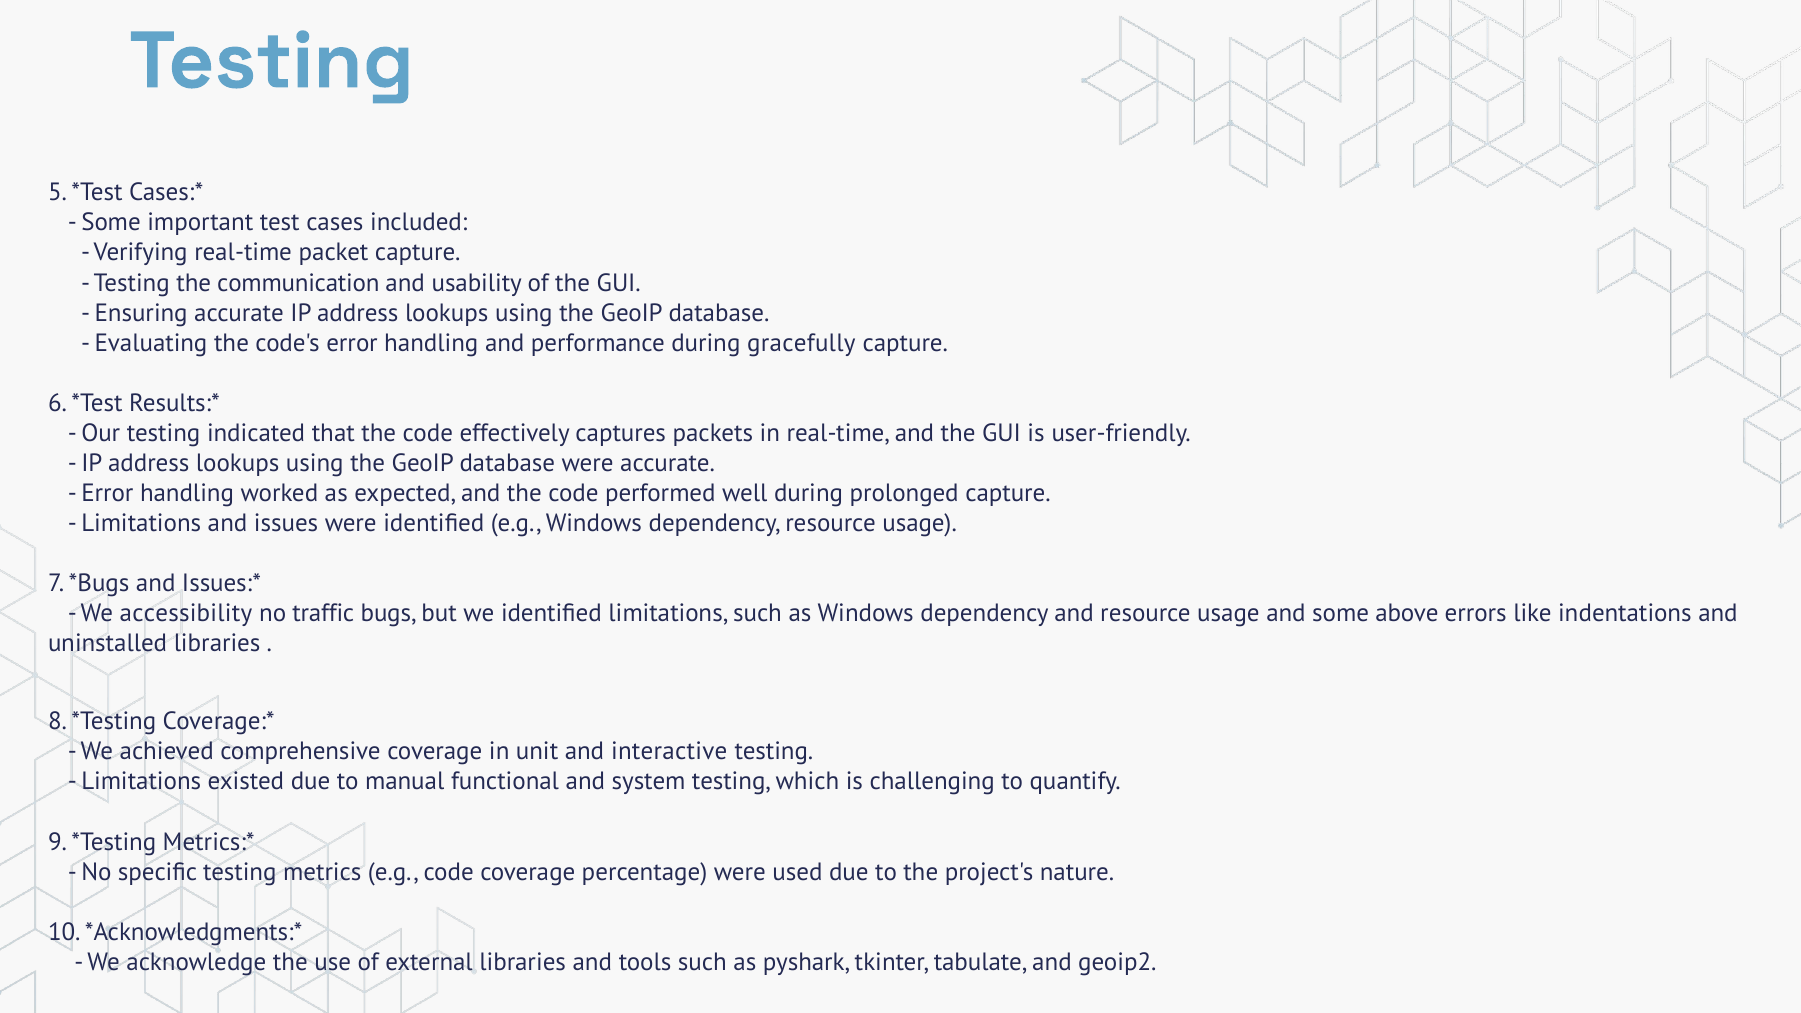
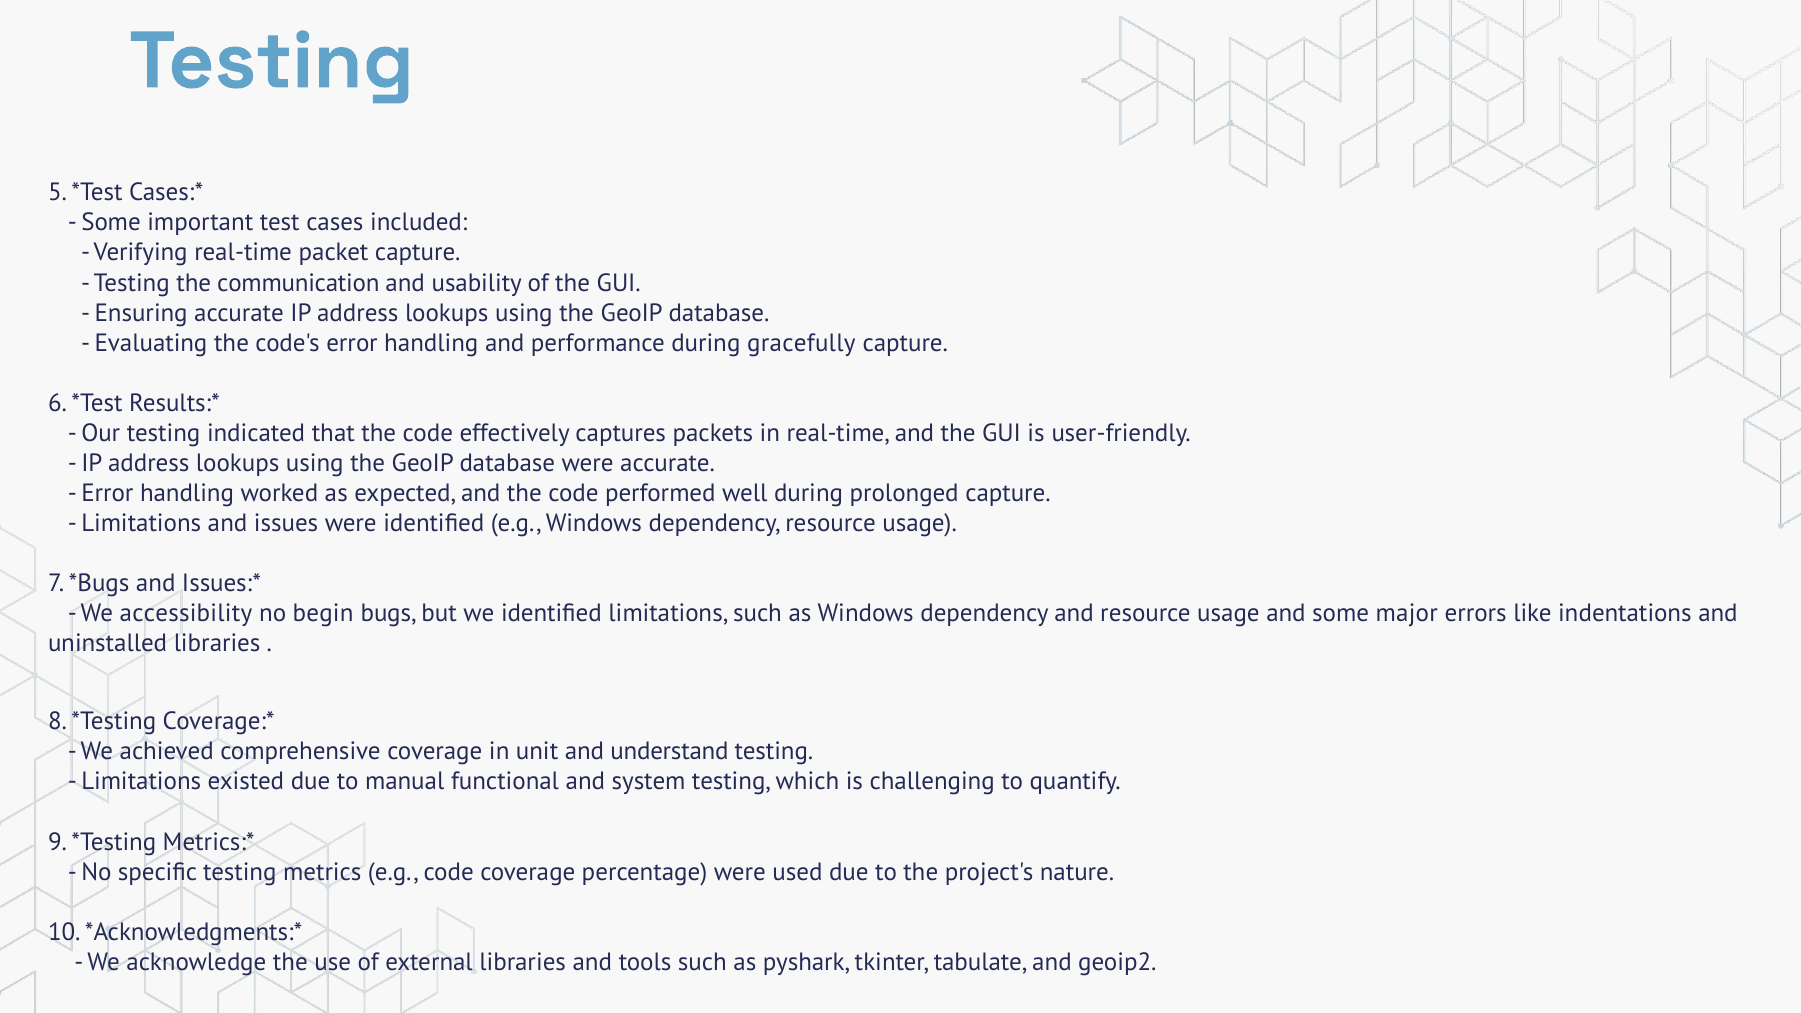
traffic: traffic -> begin
above: above -> major
interactive: interactive -> understand
